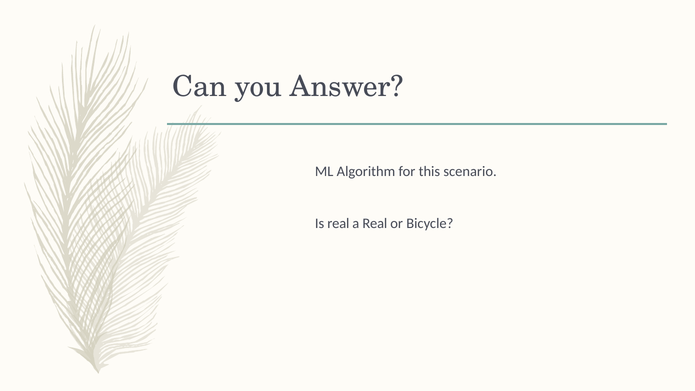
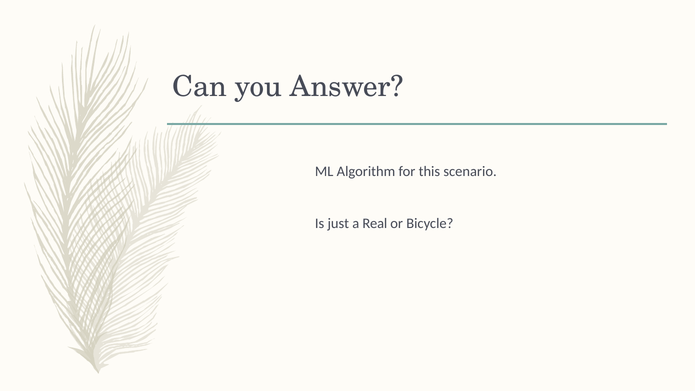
Is real: real -> just
